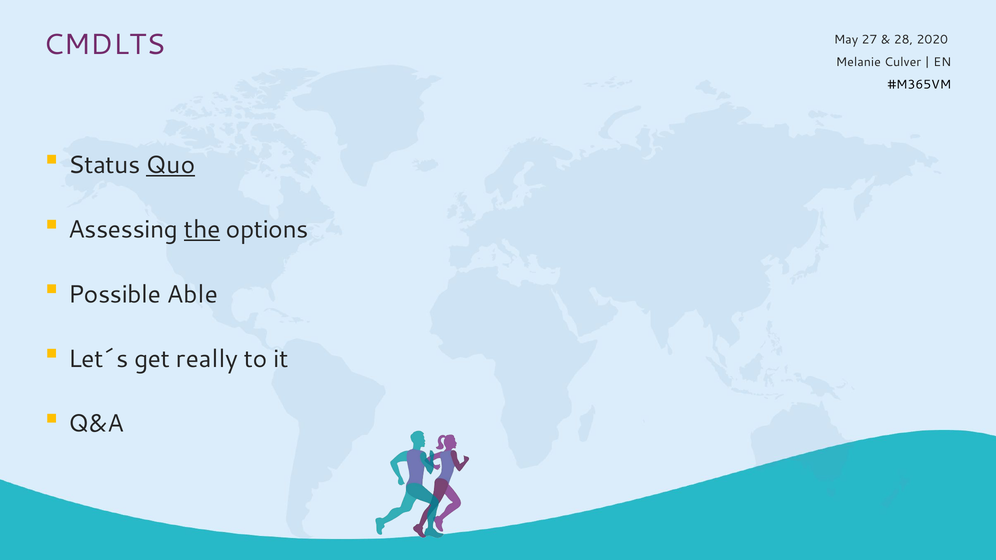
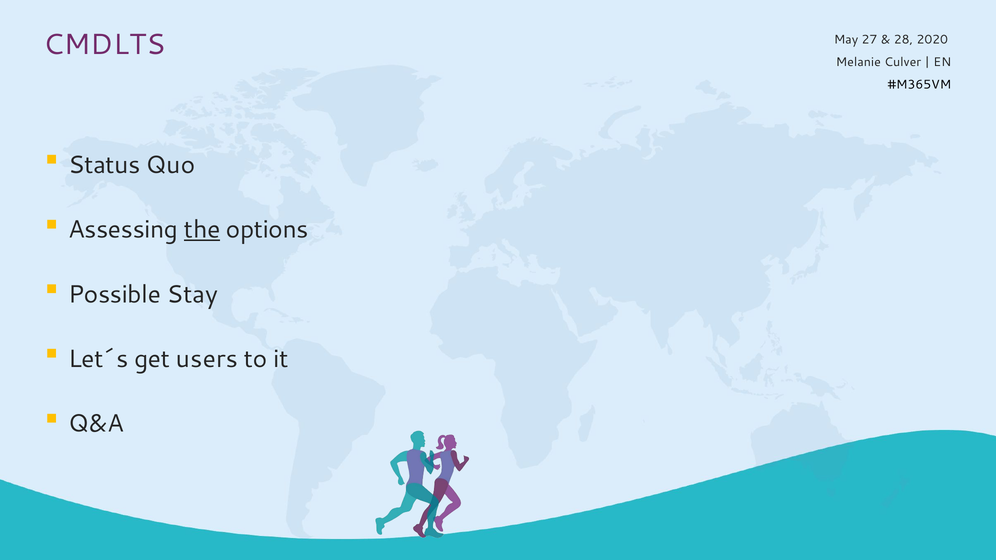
Quo underline: present -> none
Able: Able -> Stay
really: really -> users
